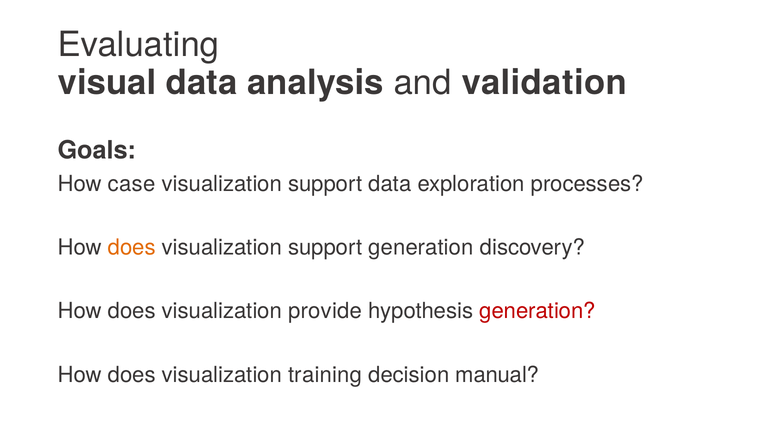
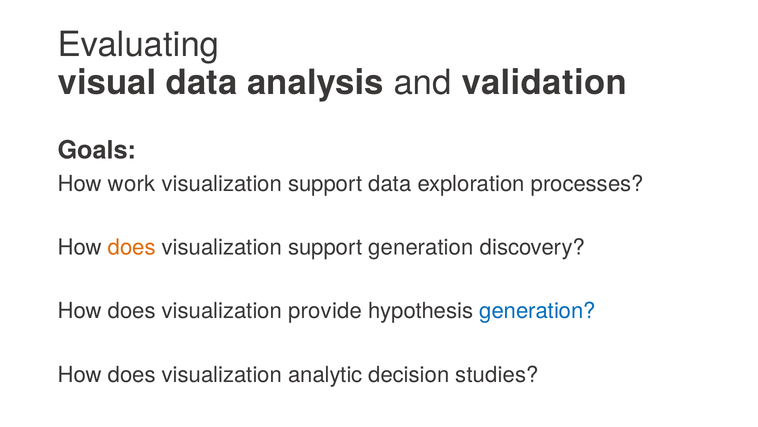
case: case -> work
generation at (537, 311) colour: red -> blue
training: training -> analytic
manual: manual -> studies
